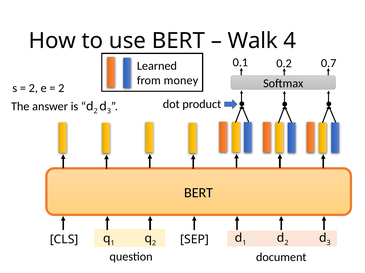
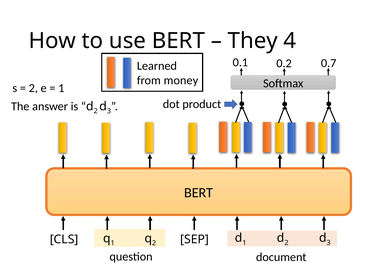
Walk: Walk -> They
2 at (61, 88): 2 -> 1
